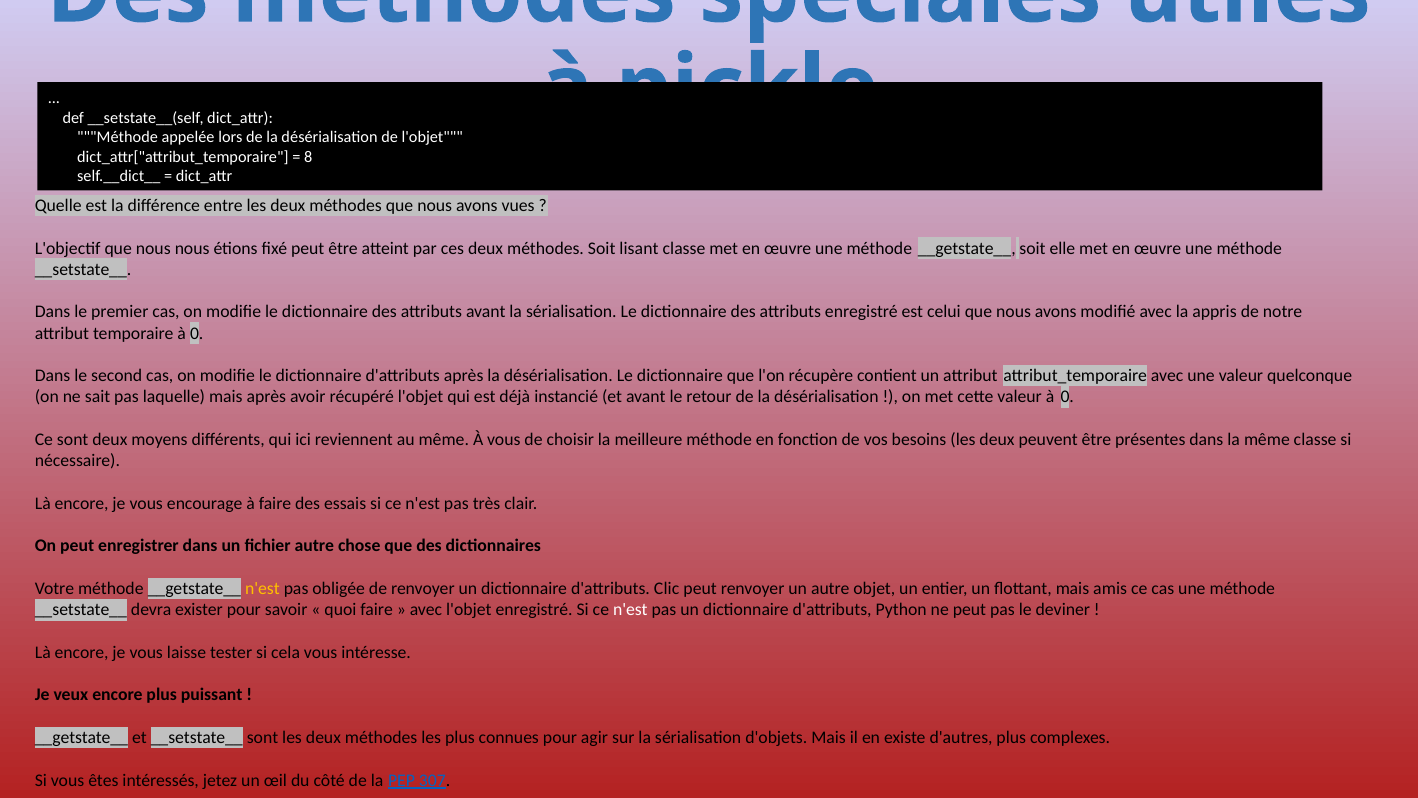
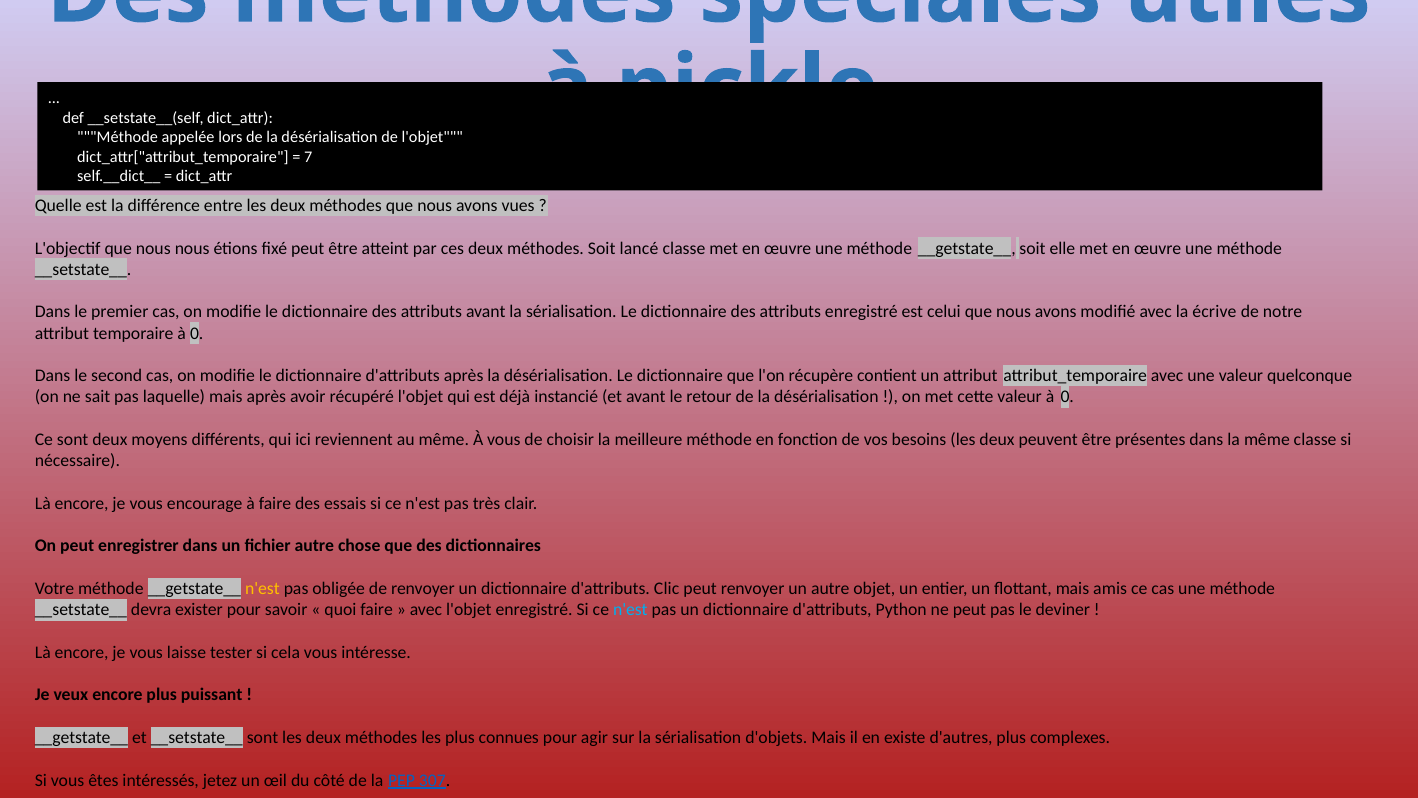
8: 8 -> 7
lisant: lisant -> lancé
appris: appris -> écrive
n'est at (630, 610) colour: white -> light blue
